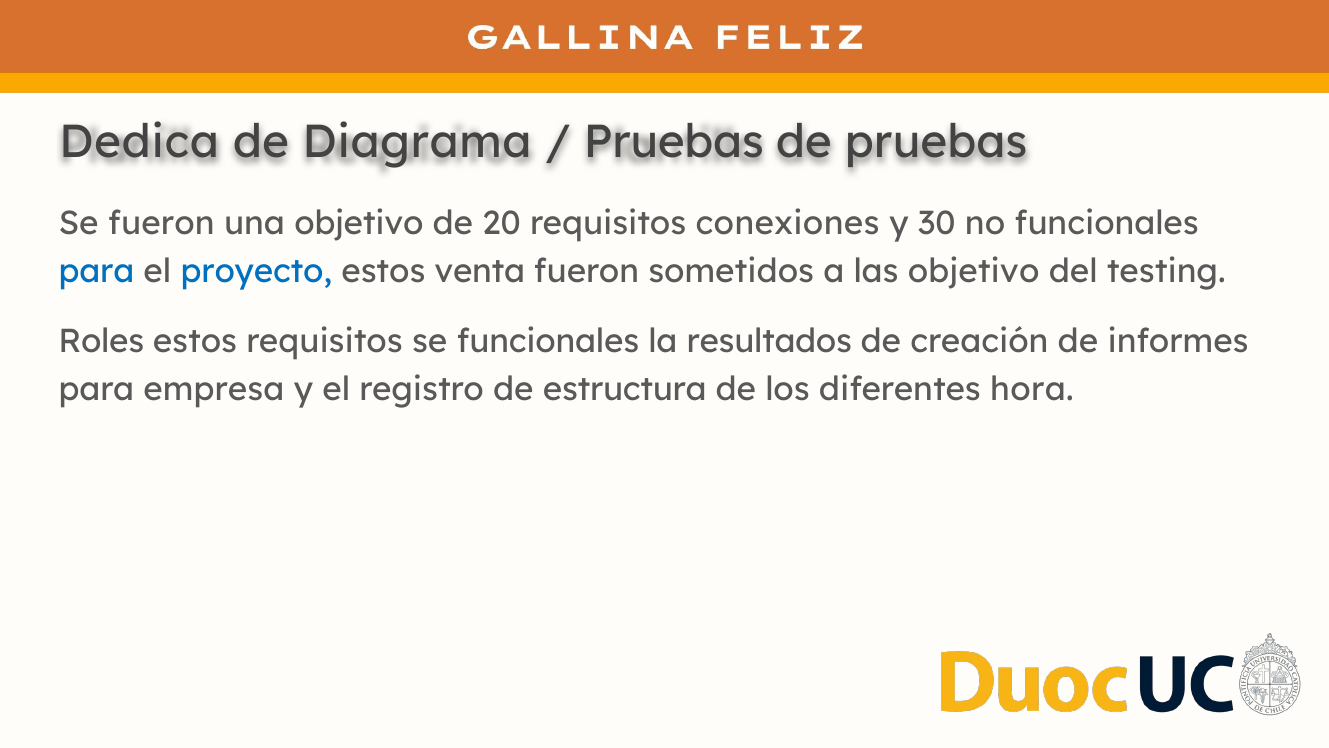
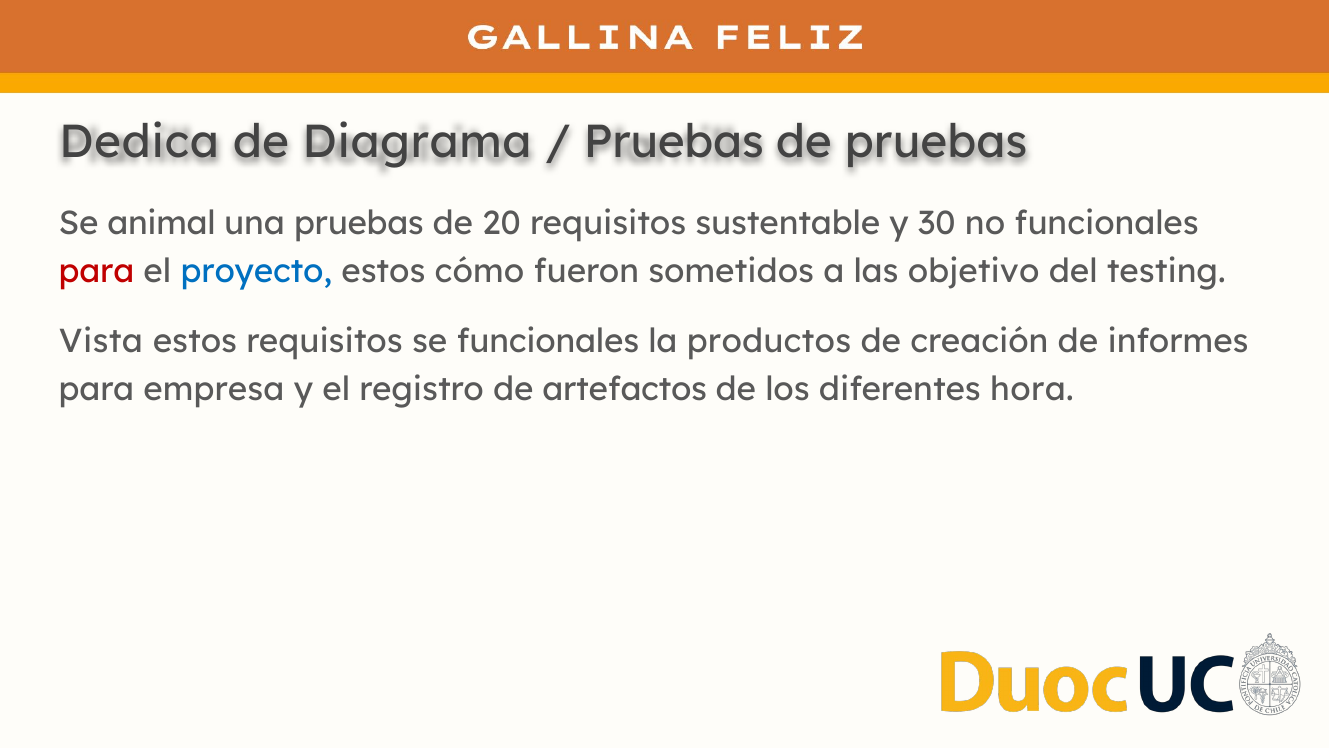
Se fueron: fueron -> animal
una objetivo: objetivo -> pruebas
conexiones: conexiones -> sustentable
para at (96, 271) colour: blue -> red
venta: venta -> cómo
Roles: Roles -> Vista
resultados: resultados -> productos
estructura: estructura -> artefactos
